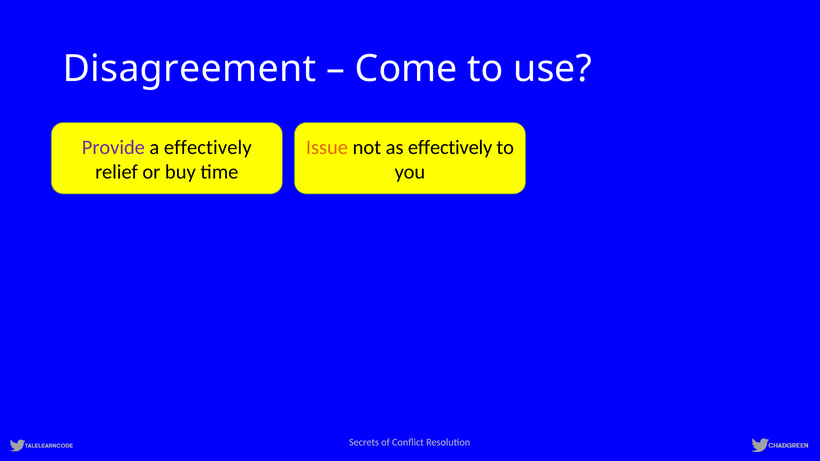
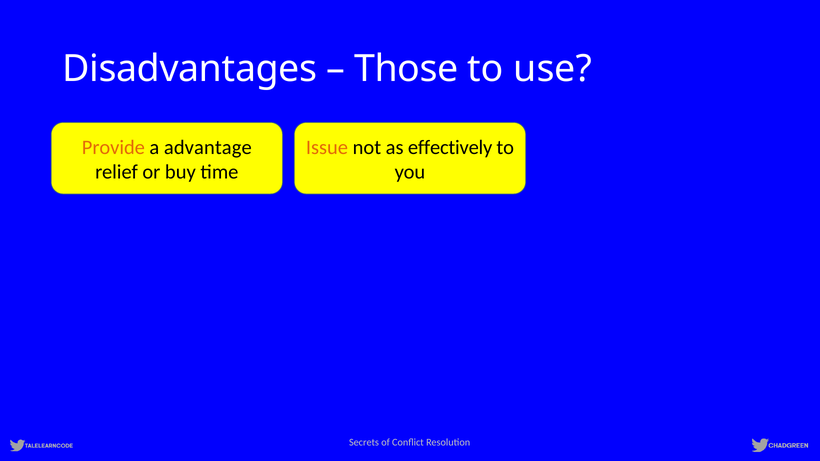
Disagreement: Disagreement -> Disadvantages
Come: Come -> Those
Provide colour: purple -> orange
a effectively: effectively -> advantage
